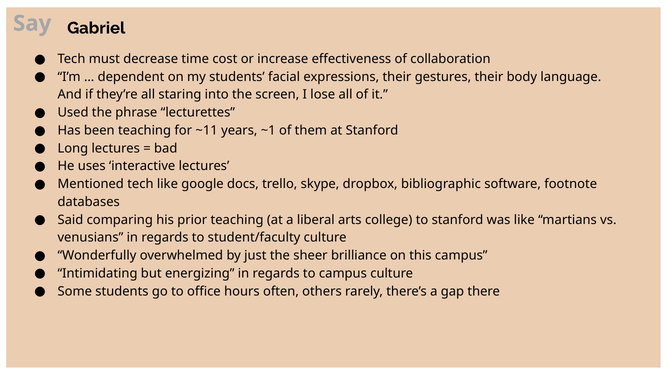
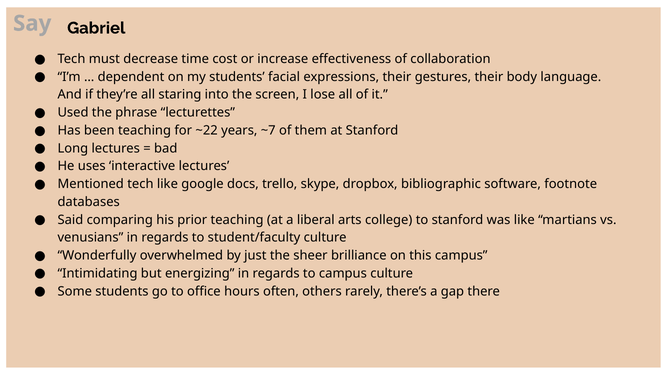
~11: ~11 -> ~22
~1: ~1 -> ~7
